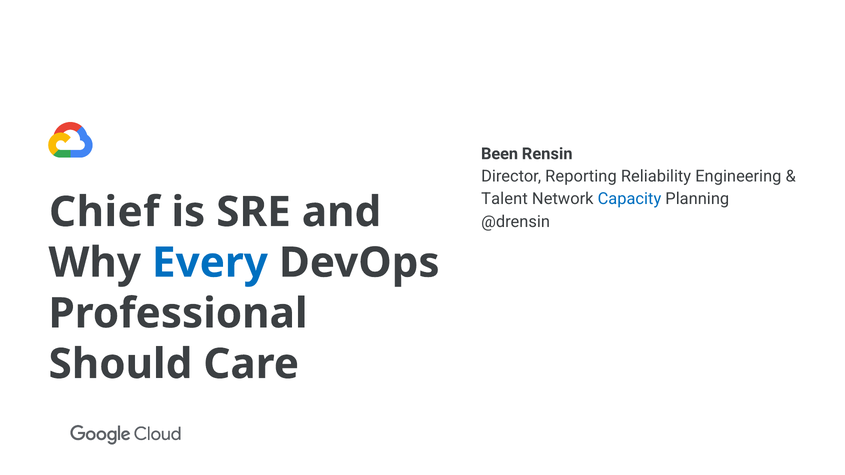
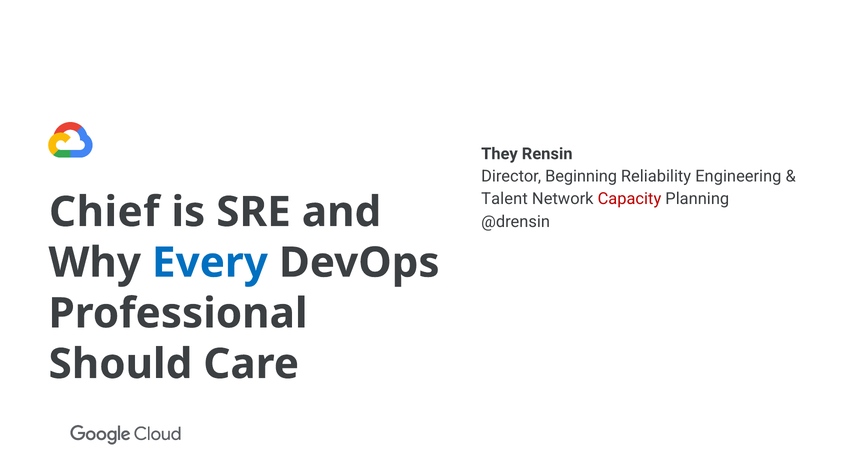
Been: Been -> They
Reporting: Reporting -> Beginning
Capacity colour: blue -> red
